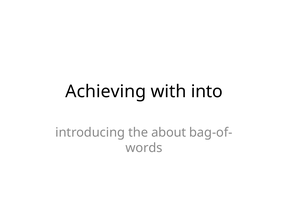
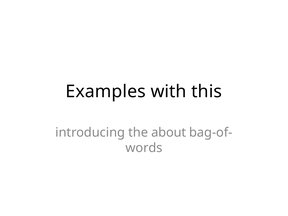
Achieving: Achieving -> Examples
into: into -> this
